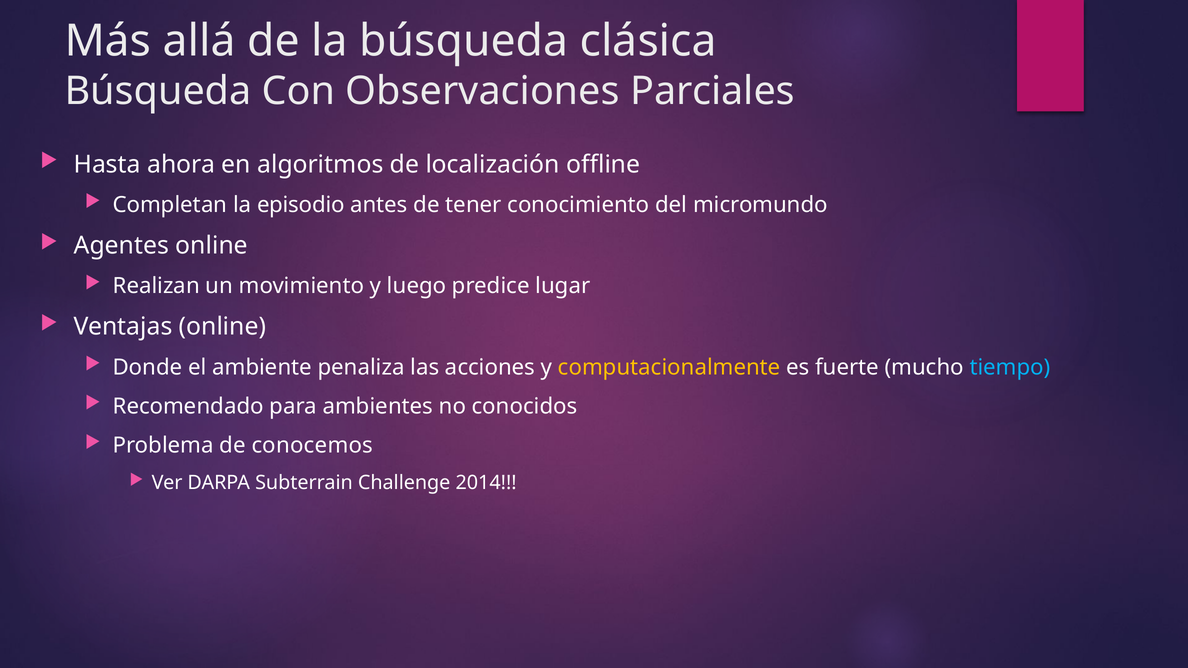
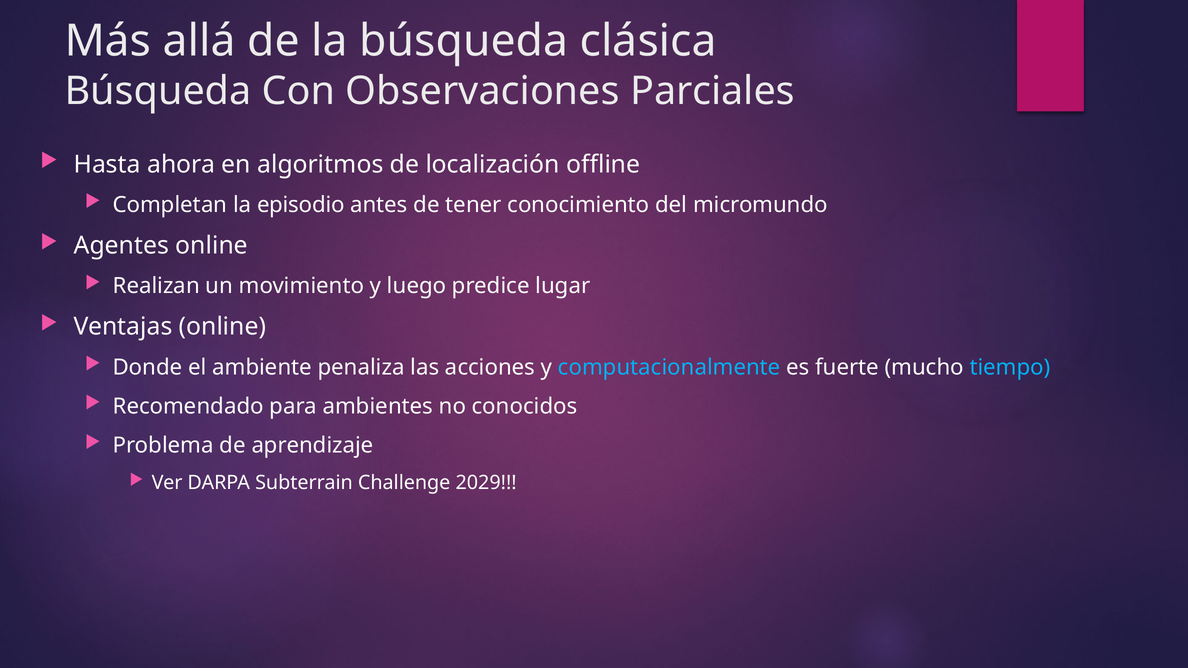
computacionalmente colour: yellow -> light blue
conocemos: conocemos -> aprendizaje
2014: 2014 -> 2029
